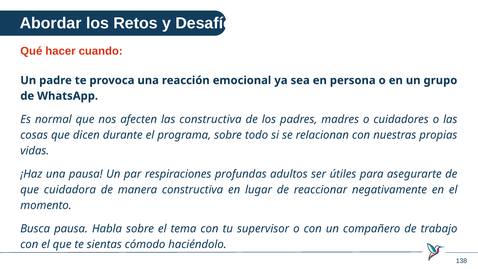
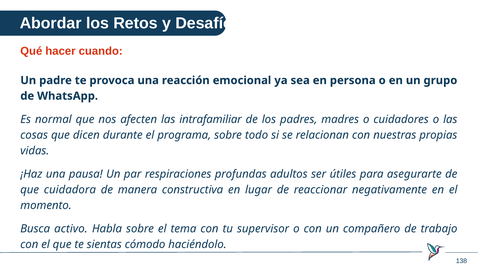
las constructiva: constructiva -> intrafamiliar
Busca pausa: pausa -> activo
